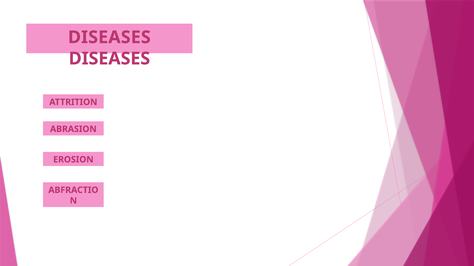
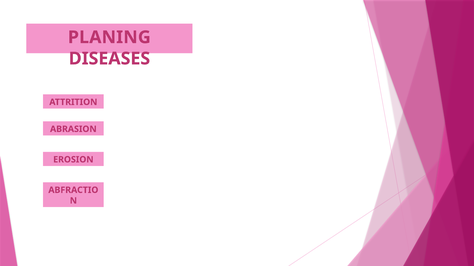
DISEASES at (109, 37): DISEASES -> PLANING
